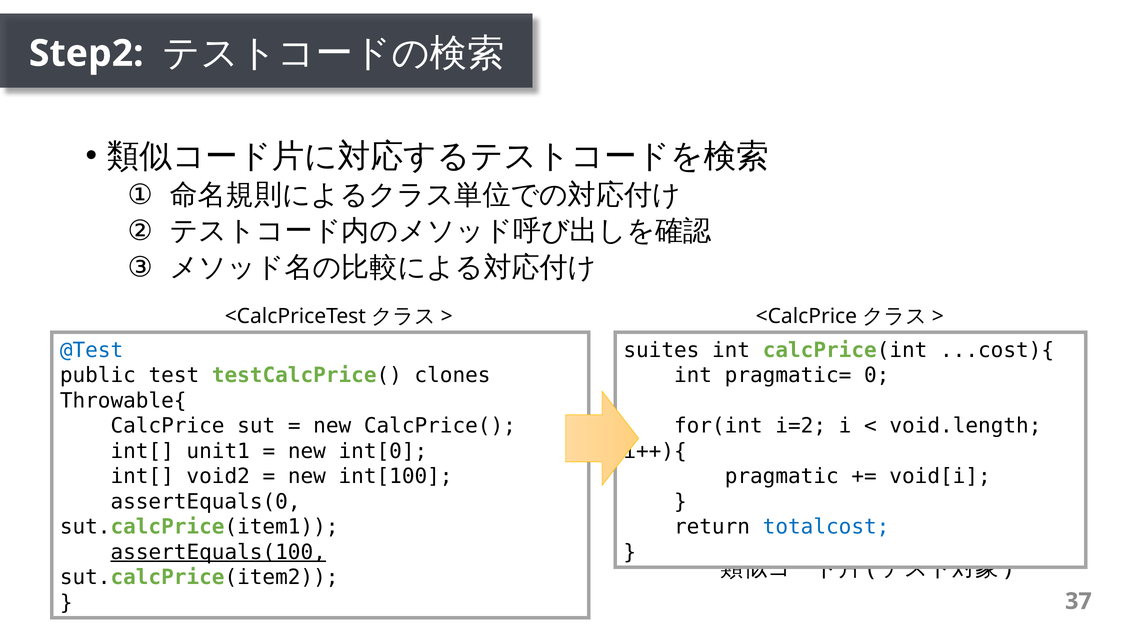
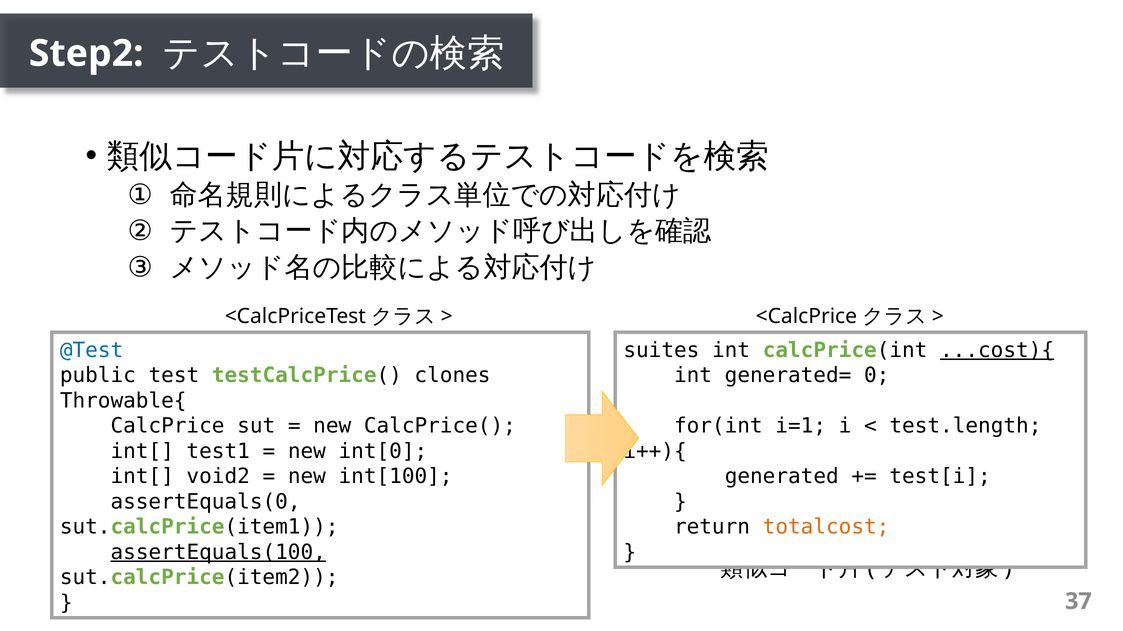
...cost){ underline: none -> present
pragmatic=: pragmatic= -> generated=
i=2: i=2 -> i=1
void.length: void.length -> test.length
unit1: unit1 -> test1
pragmatic: pragmatic -> generated
void[i: void[i -> test[i
totalcost colour: blue -> orange
